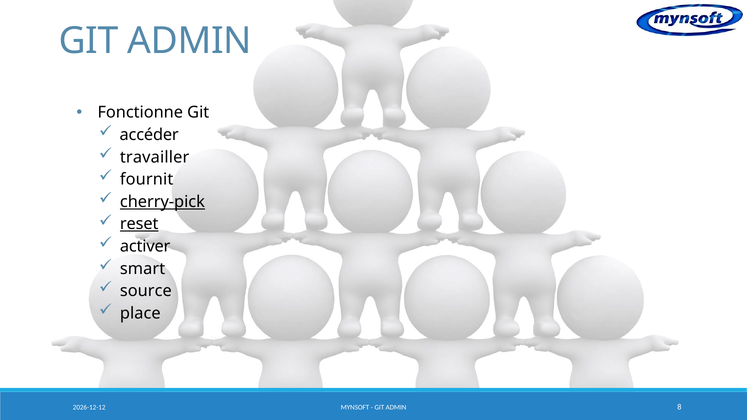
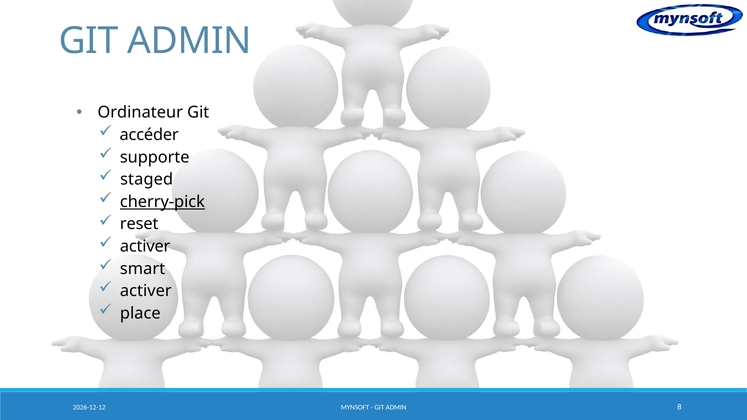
Fonctionne: Fonctionne -> Ordinateur
travailler: travailler -> supporte
fournit: fournit -> staged
reset underline: present -> none
source at (146, 291): source -> activer
